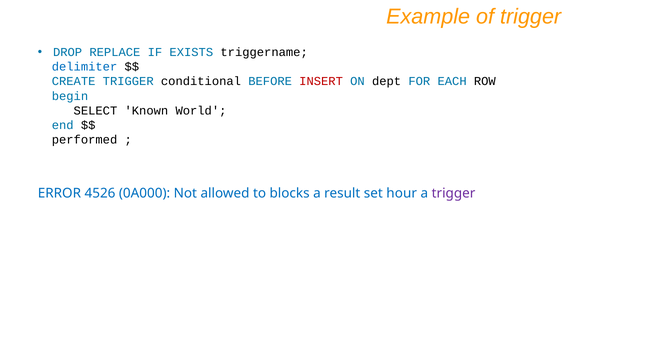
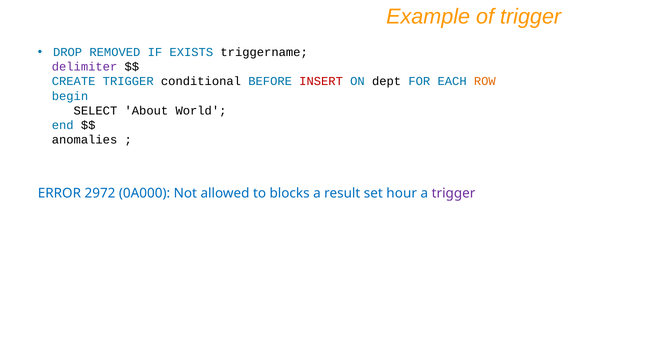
REPLACE: REPLACE -> REMOVED
delimiter colour: blue -> purple
ROW colour: black -> orange
Known: Known -> About
performed: performed -> anomalies
4526: 4526 -> 2972
